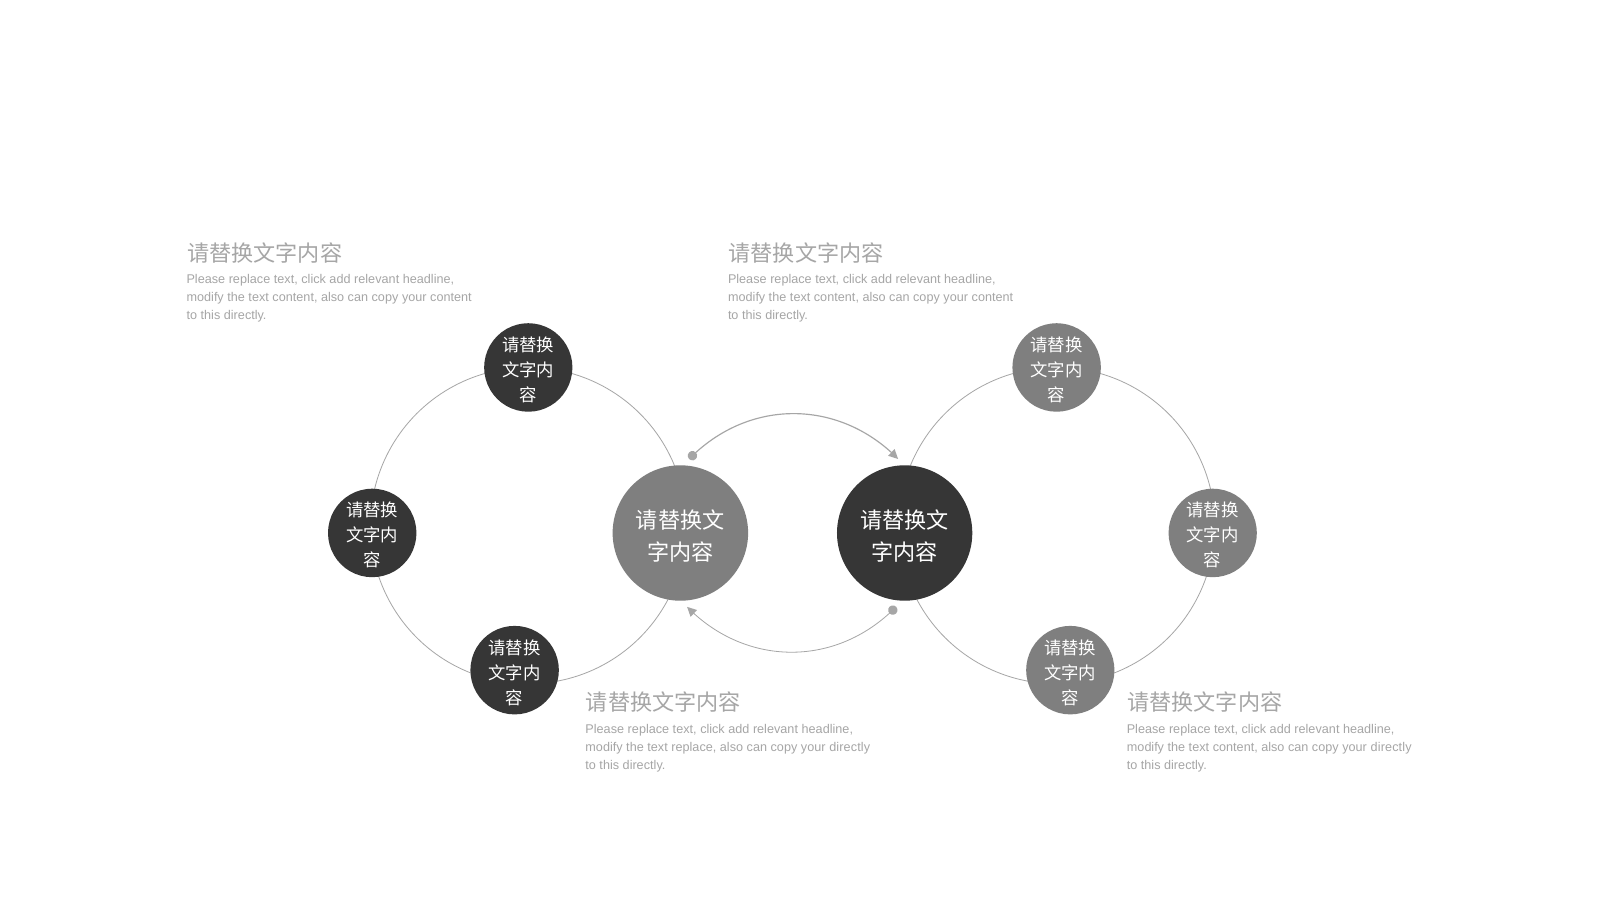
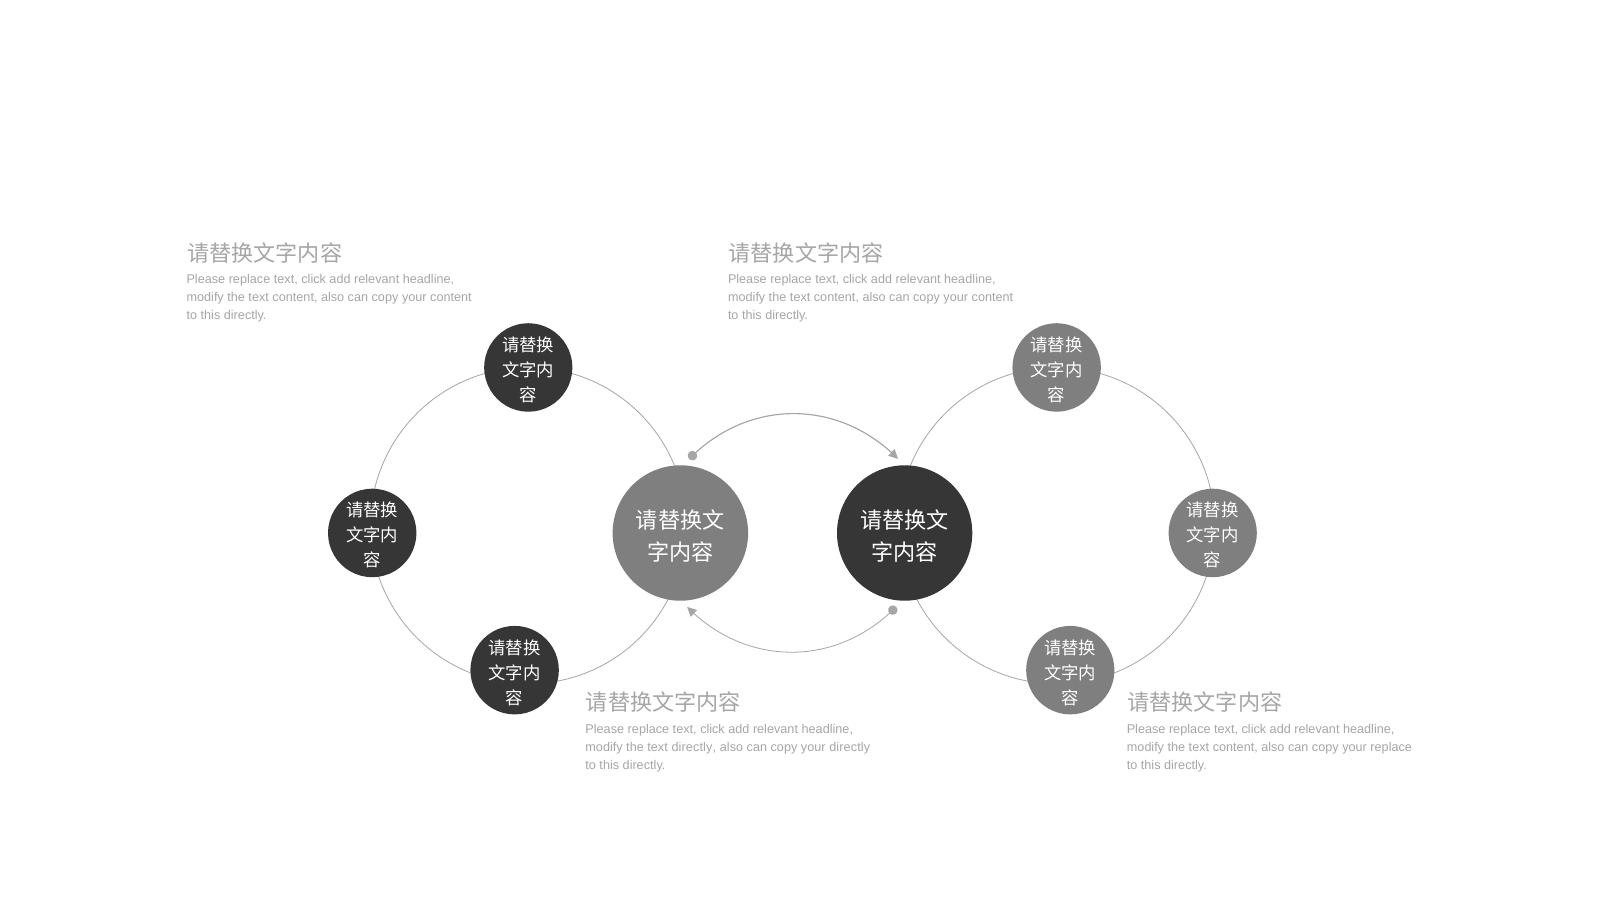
text replace: replace -> directly
directly at (1391, 747): directly -> replace
